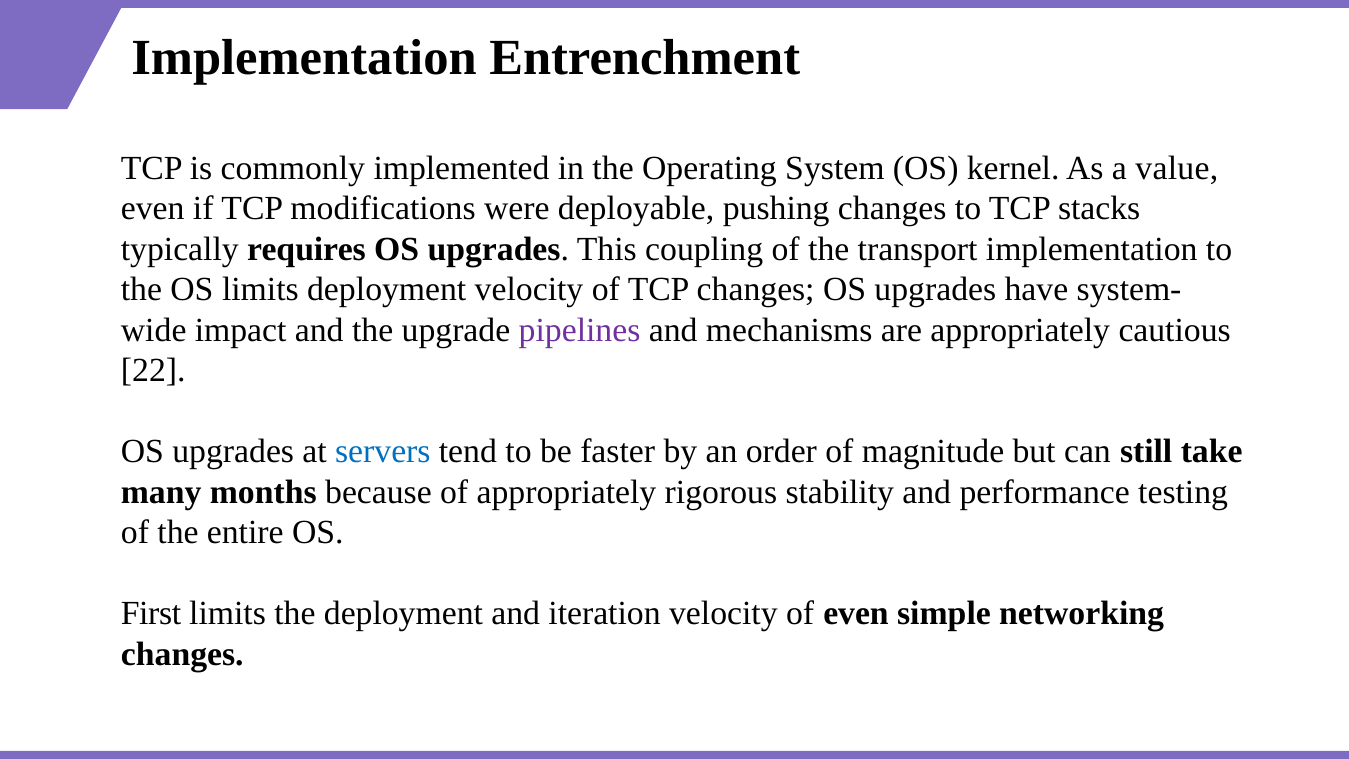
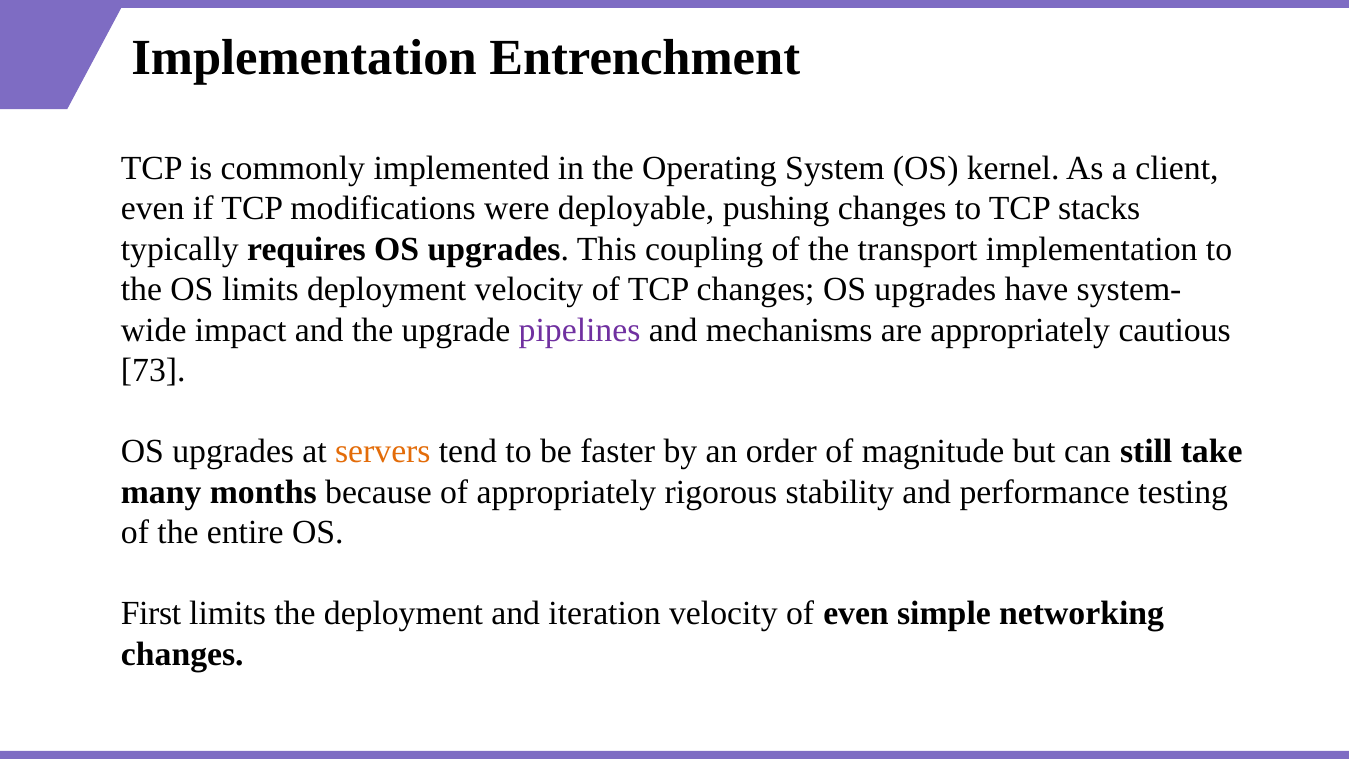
value: value -> client
22: 22 -> 73
servers colour: blue -> orange
